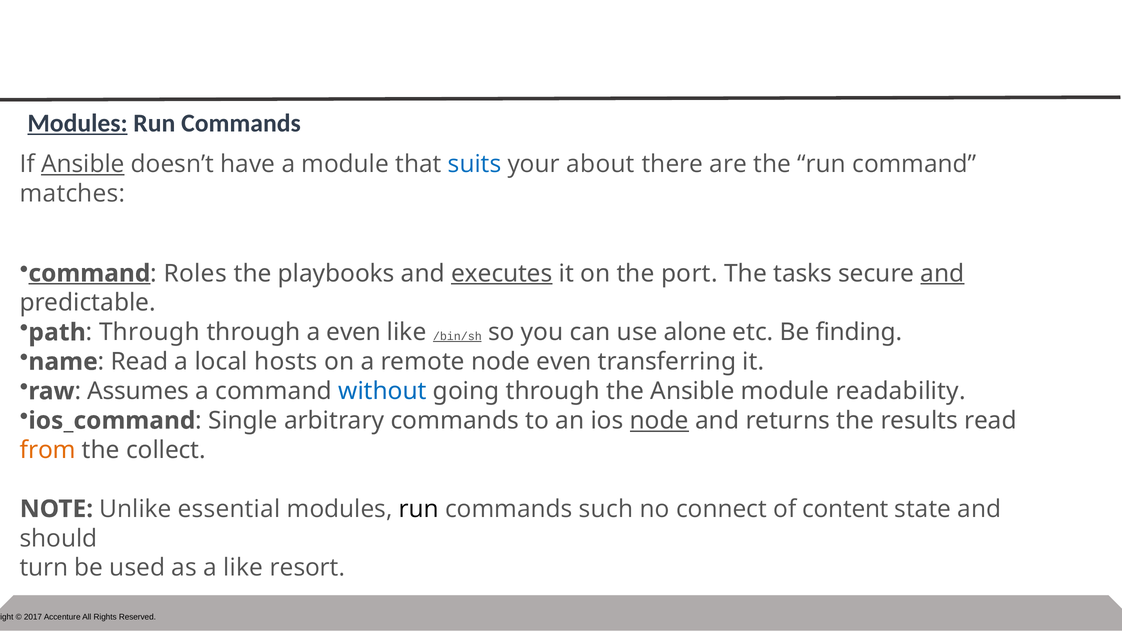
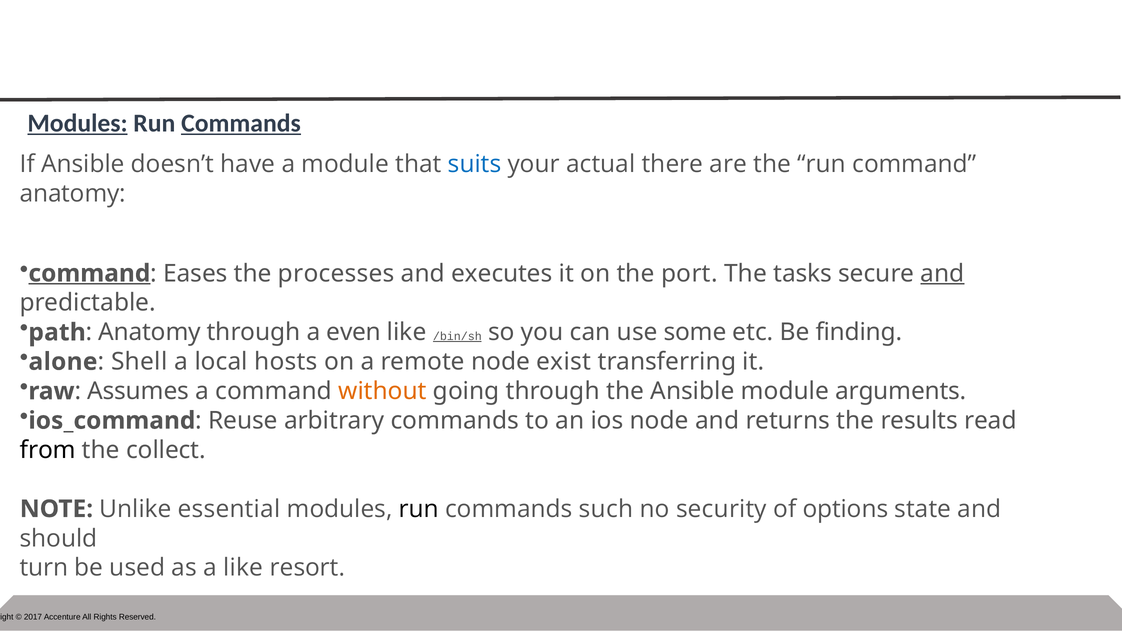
Commands at (241, 123) underline: none -> present
Ansible at (83, 164) underline: present -> none
about: about -> actual
matches at (72, 194): matches -> anatomy
Roles: Roles -> Eases
playbooks: playbooks -> processes
executes underline: present -> none
Through at (149, 332): Through -> Anatomy
alone: alone -> some
name: name -> alone
Read at (139, 362): Read -> Shell
node even: even -> exist
without colour: blue -> orange
readability: readability -> arguments
Single: Single -> Reuse
node at (659, 421) underline: present -> none
from colour: orange -> black
connect: connect -> security
content: content -> options
